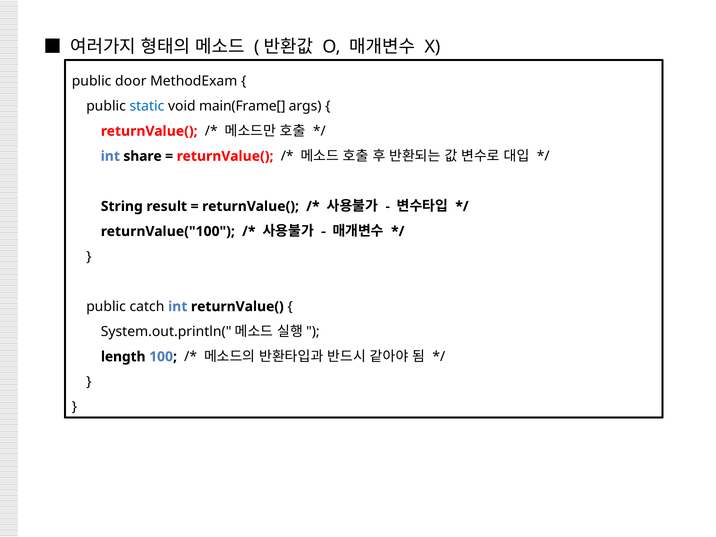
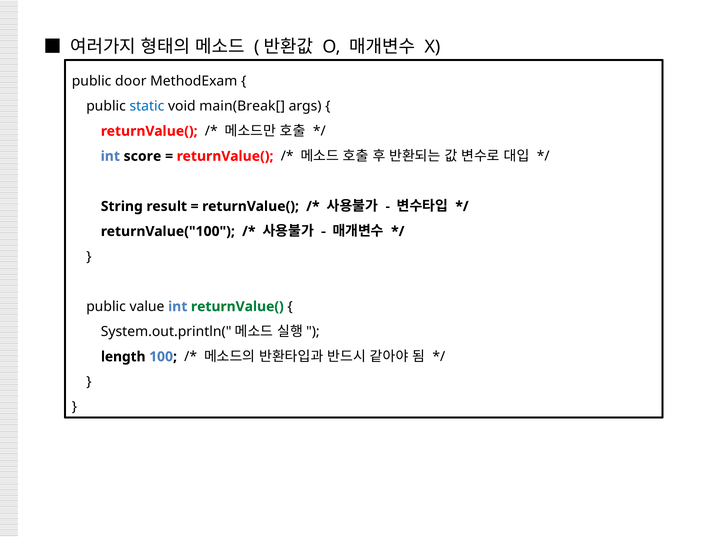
main(Frame[: main(Frame[ -> main(Break[
share: share -> score
catch: catch -> value
returnValue( at (237, 307) colour: black -> green
